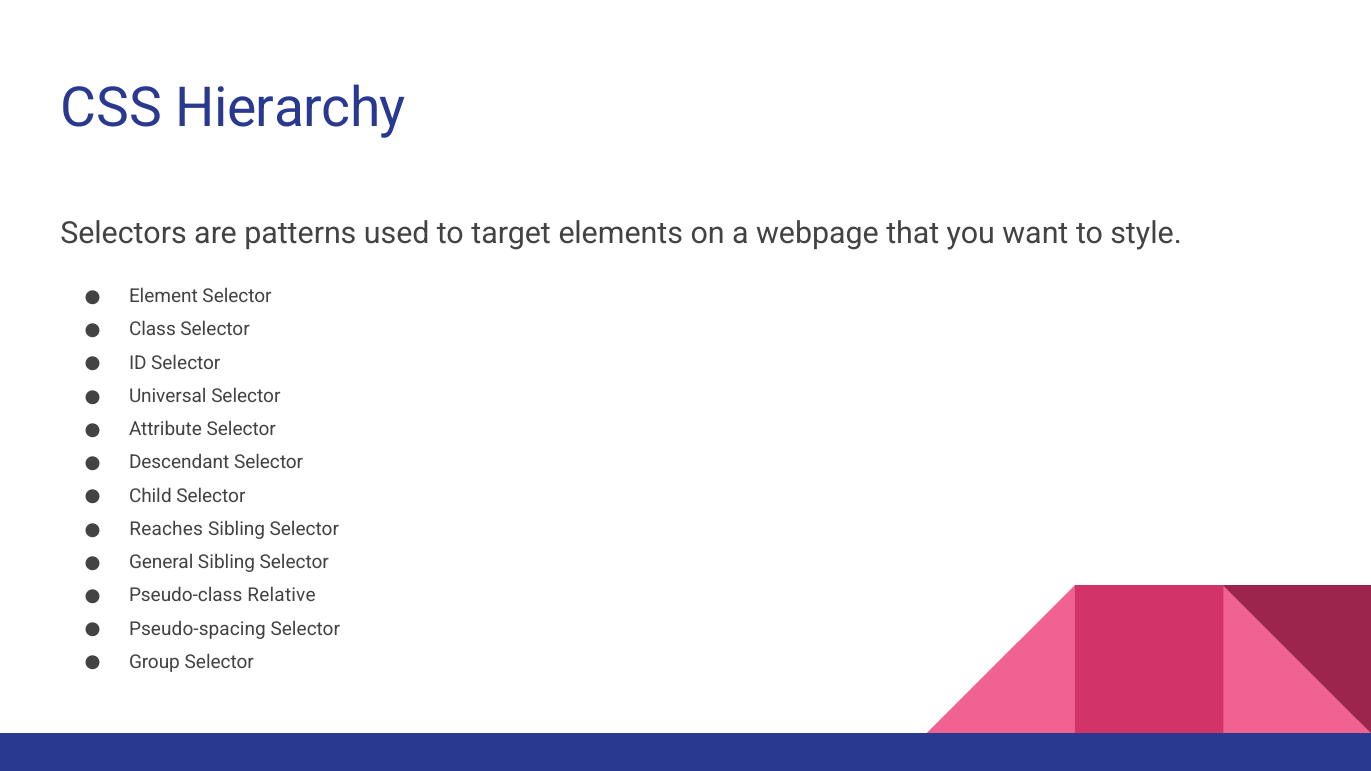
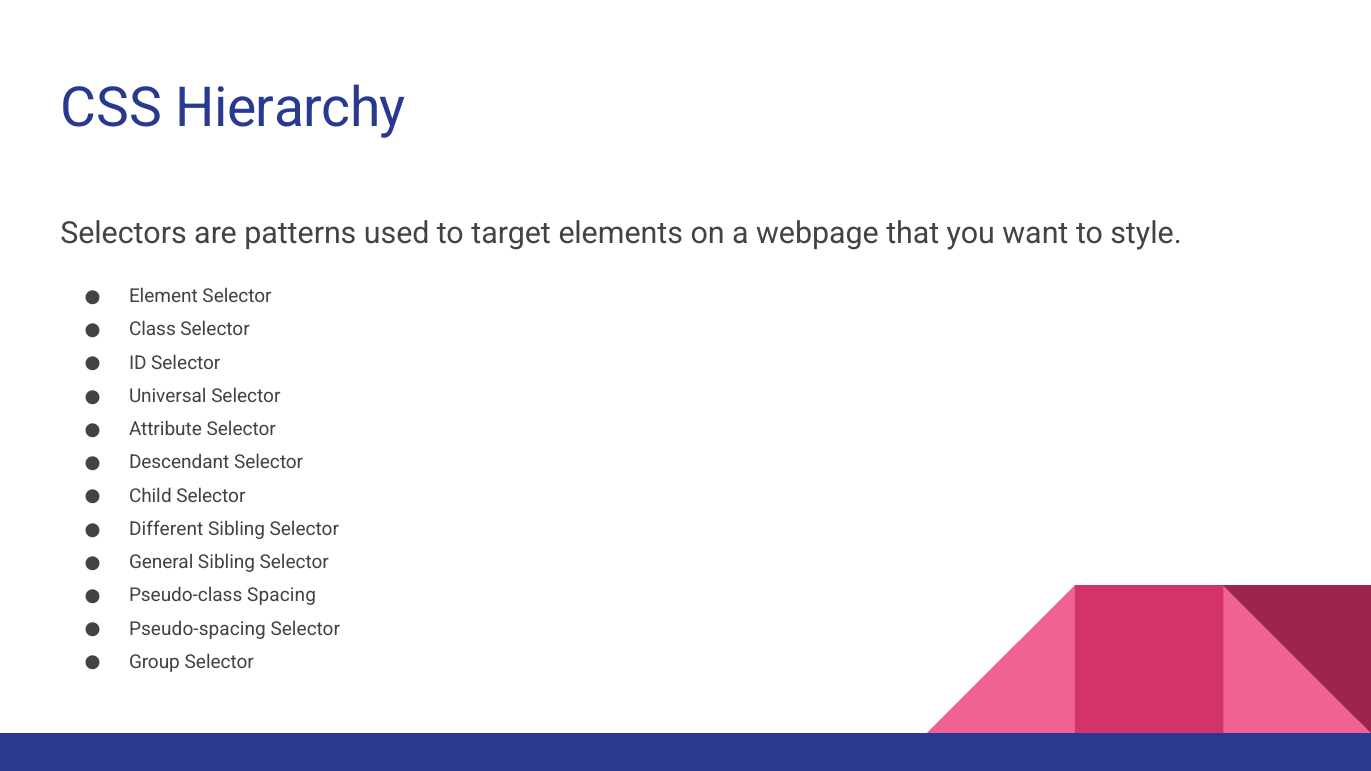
Reaches: Reaches -> Different
Relative: Relative -> Spacing
